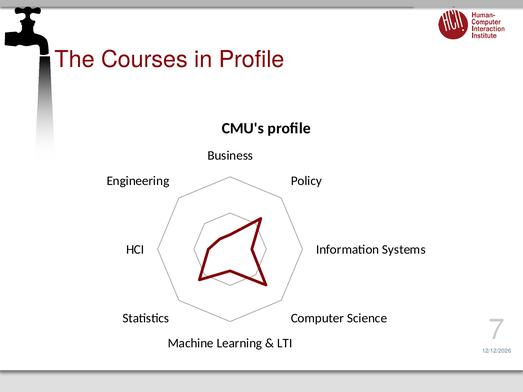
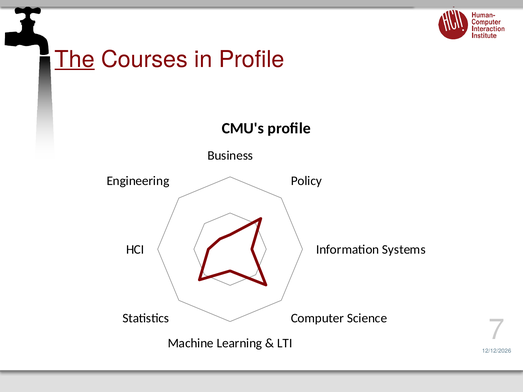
The underline: none -> present
